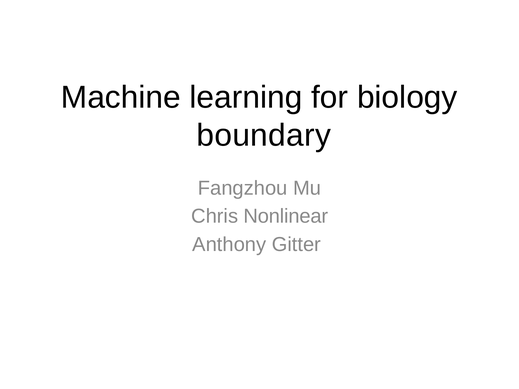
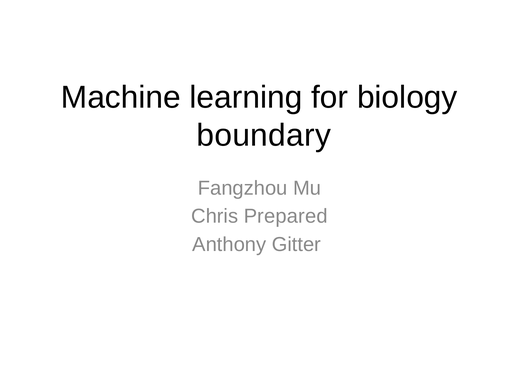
Nonlinear: Nonlinear -> Prepared
